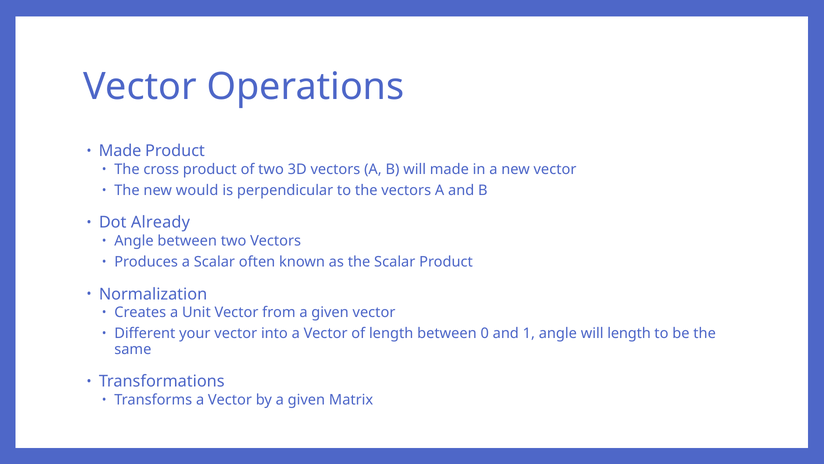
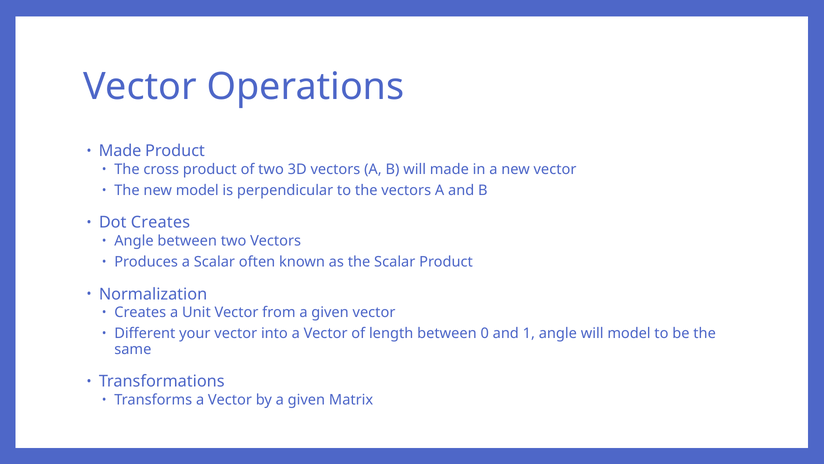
new would: would -> model
Dot Already: Already -> Creates
will length: length -> model
